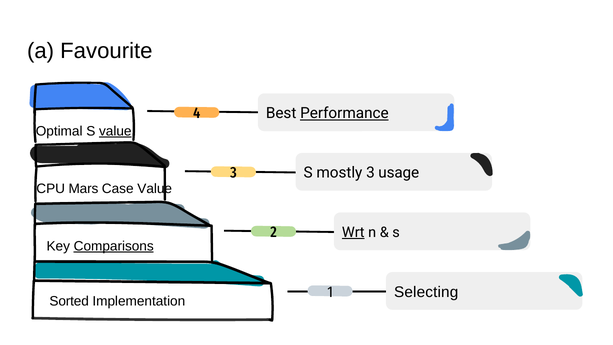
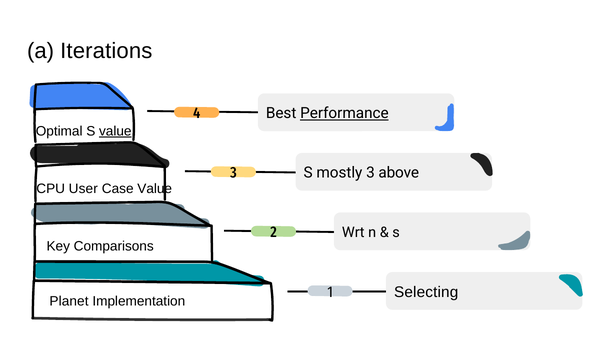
Favourite: Favourite -> Iterations
usage: usage -> above
Mars: Mars -> User
Wrt underline: present -> none
Comparisons underline: present -> none
Sorted: Sorted -> Planet
